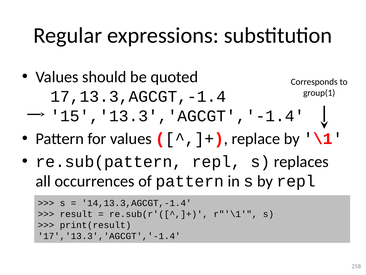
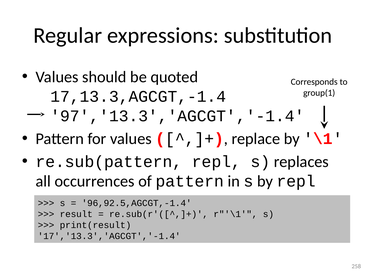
15','13.3','AGCGT','-1.4: 15','13.3','AGCGT','-1.4 -> 97','13.3','AGCGT','-1.4
14,13.3,AGCGT,-1.4: 14,13.3,AGCGT,-1.4 -> 96,92.5,AGCGT,-1.4
